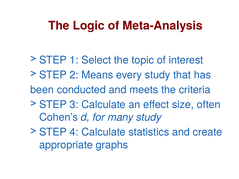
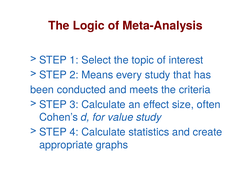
many: many -> value
